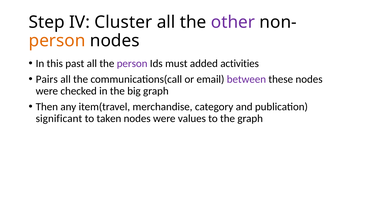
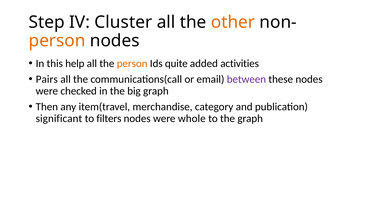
other colour: purple -> orange
past: past -> help
person at (132, 64) colour: purple -> orange
must: must -> quite
taken: taken -> filters
values: values -> whole
